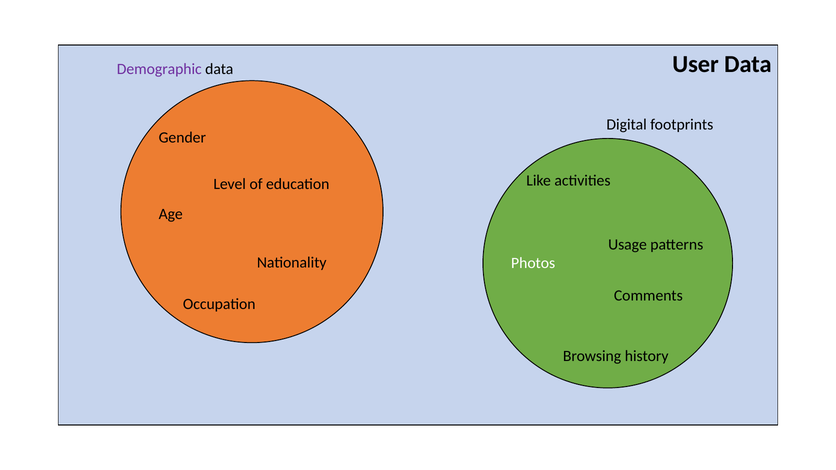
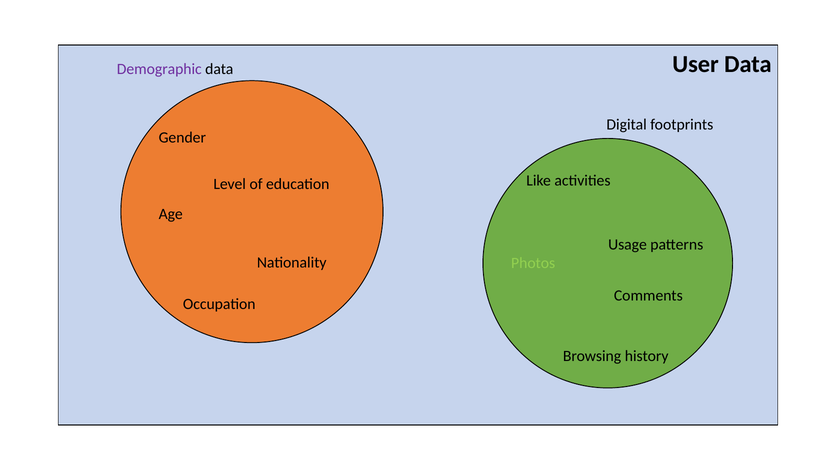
Photos colour: white -> light green
